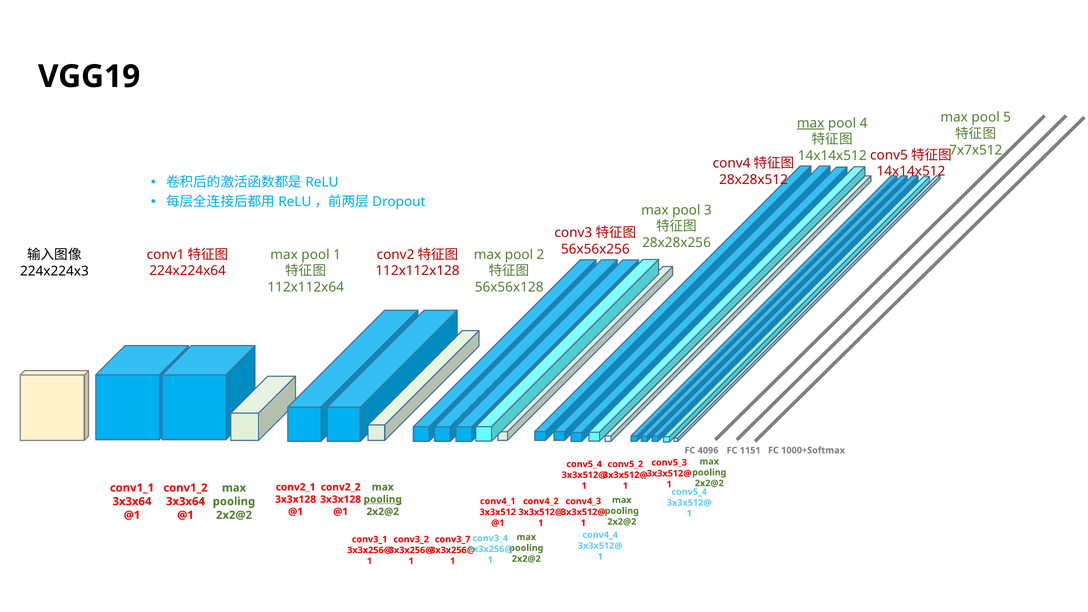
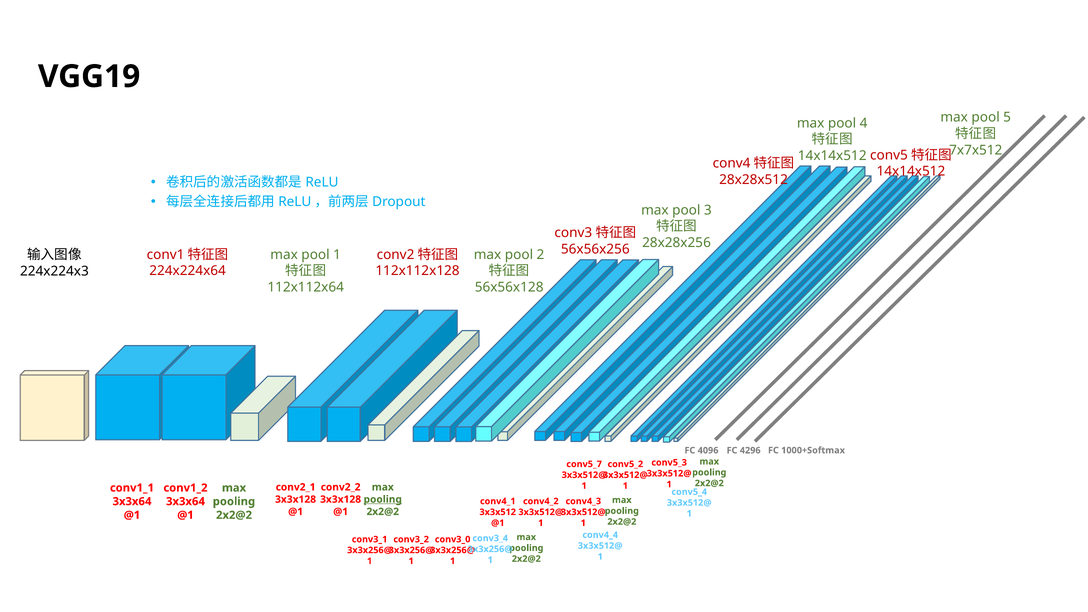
max at (811, 123) underline: present -> none
1151: 1151 -> 4296
conv5_4 at (584, 464): conv5_4 -> conv5_7
conv3_7: conv3_7 -> conv3_0
